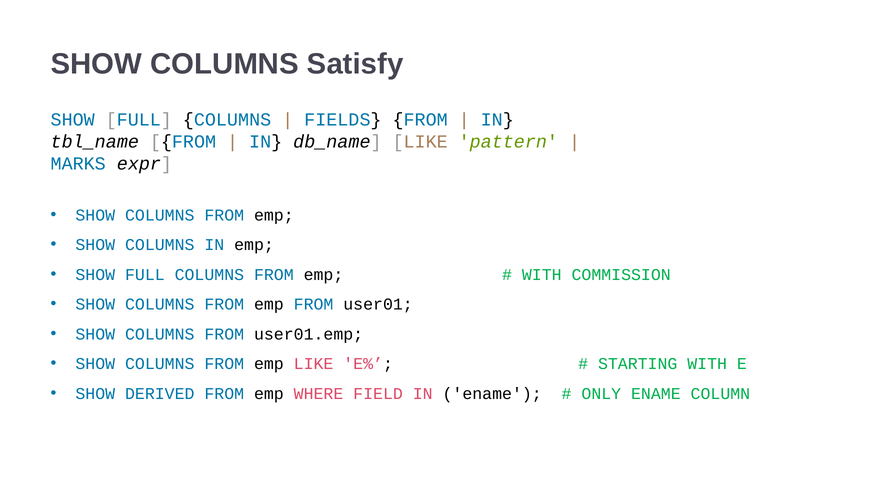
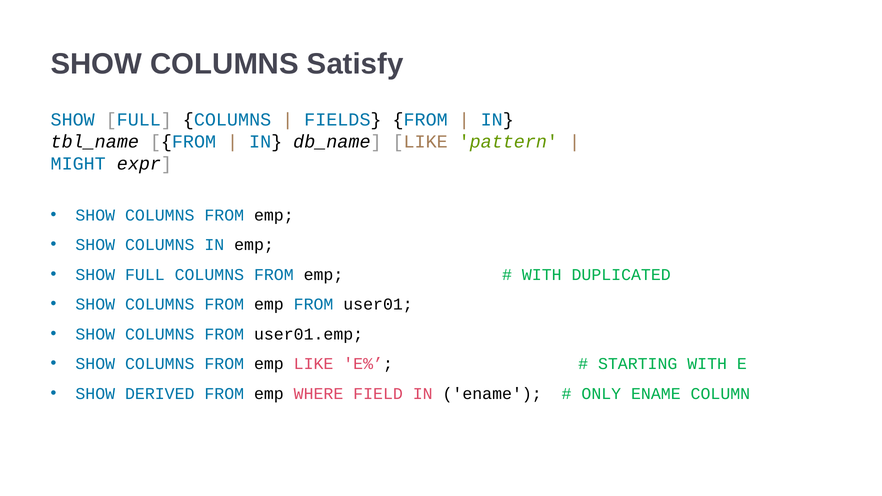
MARKS: MARKS -> MIGHT
COMMISSION: COMMISSION -> DUPLICATED
